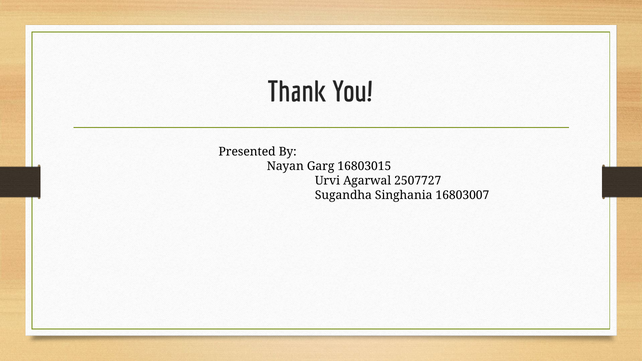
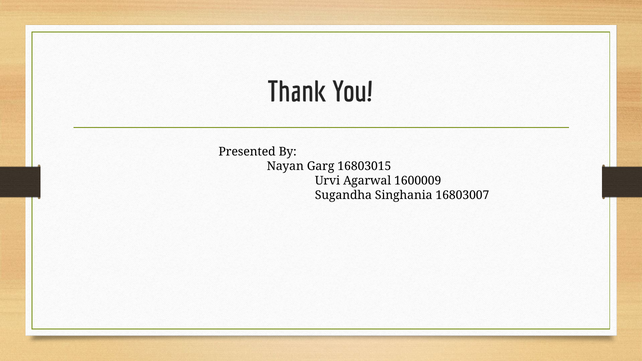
2507727: 2507727 -> 1600009
